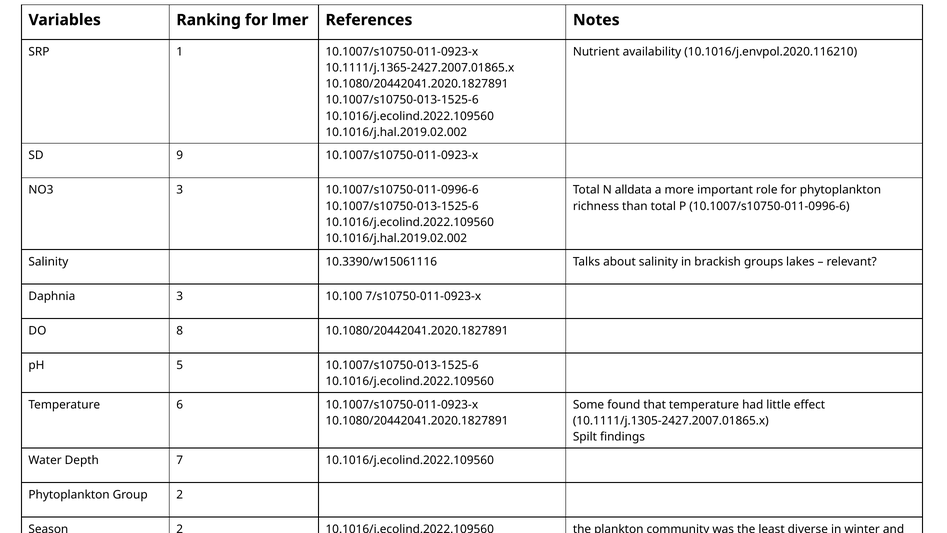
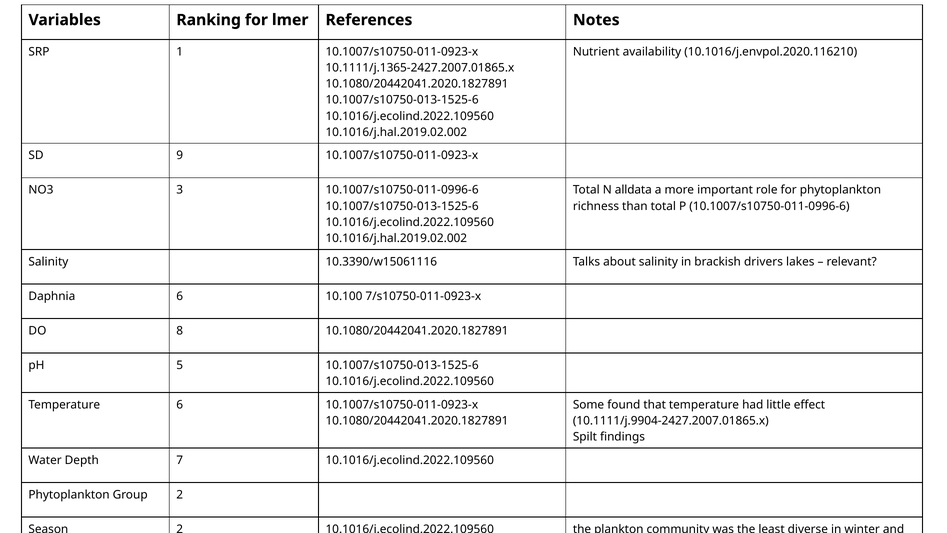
groups: groups -> drivers
Daphnia 3: 3 -> 6
10.1111/j.1305-2427.2007.01865.x: 10.1111/j.1305-2427.2007.01865.x -> 10.1111/j.9904-2427.2007.01865.x
